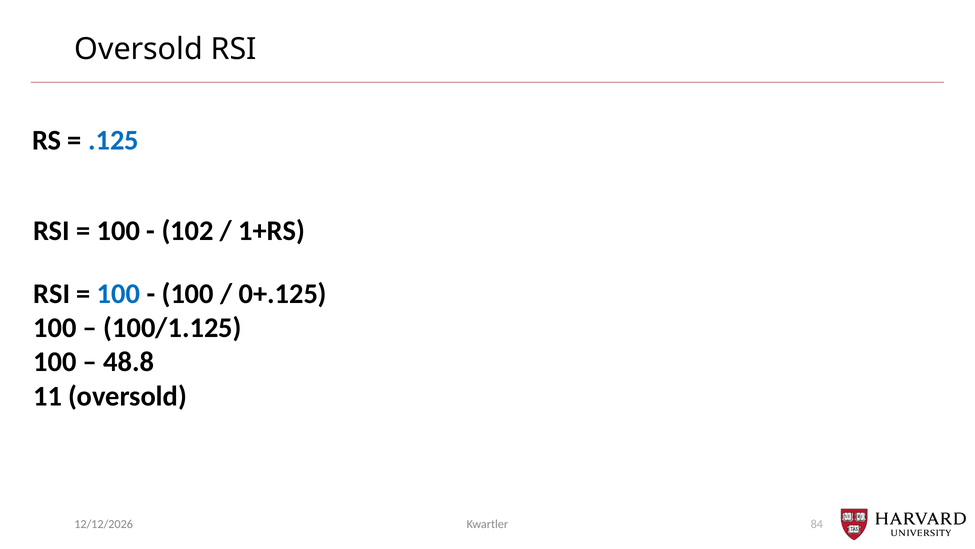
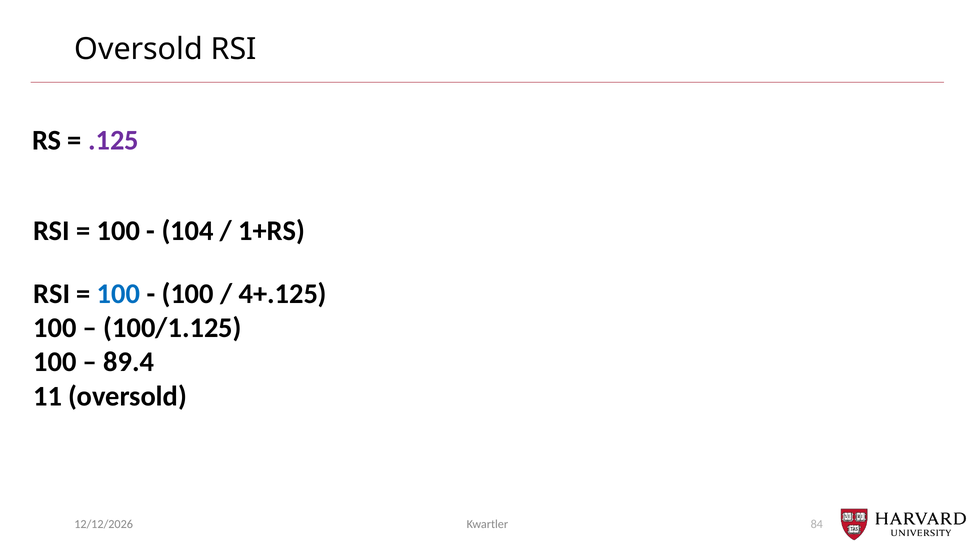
.125 colour: blue -> purple
102: 102 -> 104
0+.125: 0+.125 -> 4+.125
48.8: 48.8 -> 89.4
